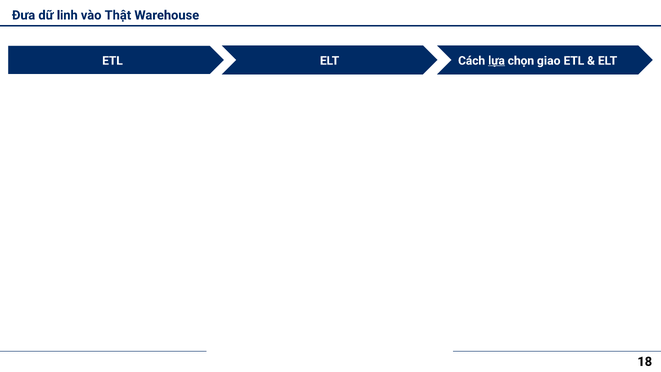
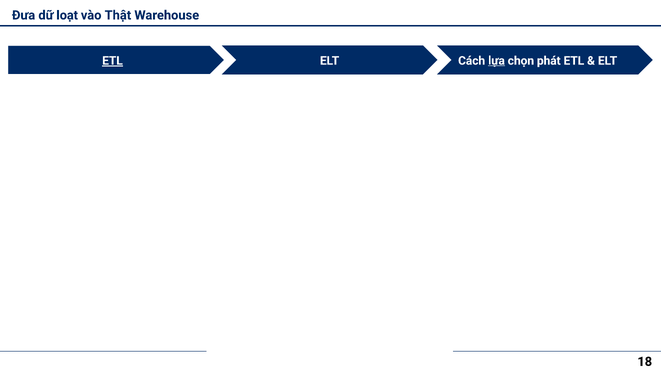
linh: linh -> loạt
ETL at (113, 61) underline: none -> present
giao: giao -> phát
